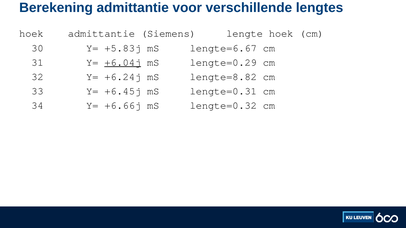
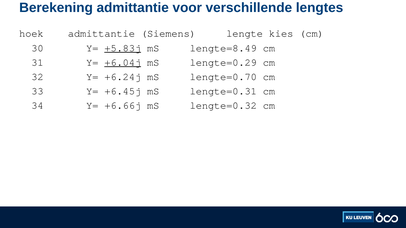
lengte hoek: hoek -> kies
+5.83j underline: none -> present
lengte=6.67: lengte=6.67 -> lengte=8.49
lengte=8.82: lengte=8.82 -> lengte=0.70
